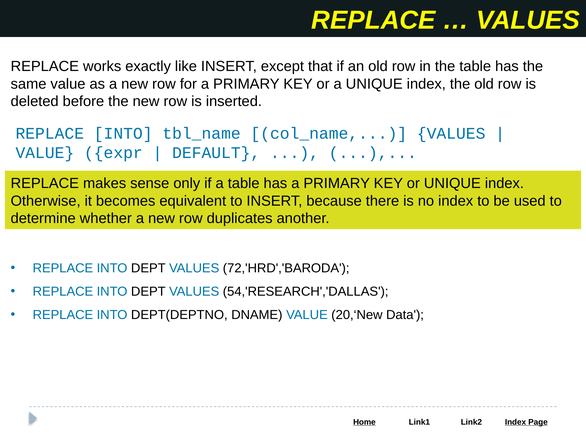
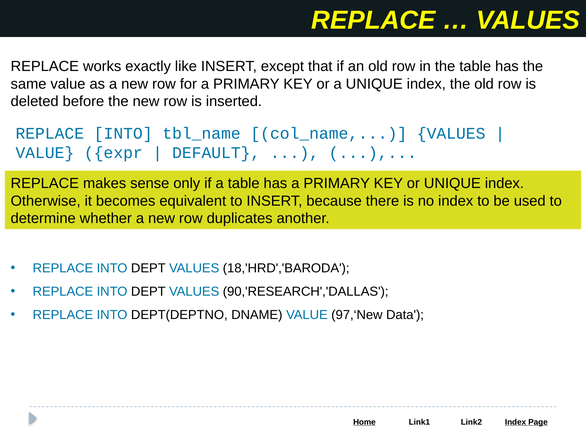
72,'HRD','BARODA: 72,'HRD','BARODA -> 18,'HRD','BARODA
54,'RESEARCH','DALLAS: 54,'RESEARCH','DALLAS -> 90,'RESEARCH','DALLAS
20,‘New: 20,‘New -> 97,‘New
